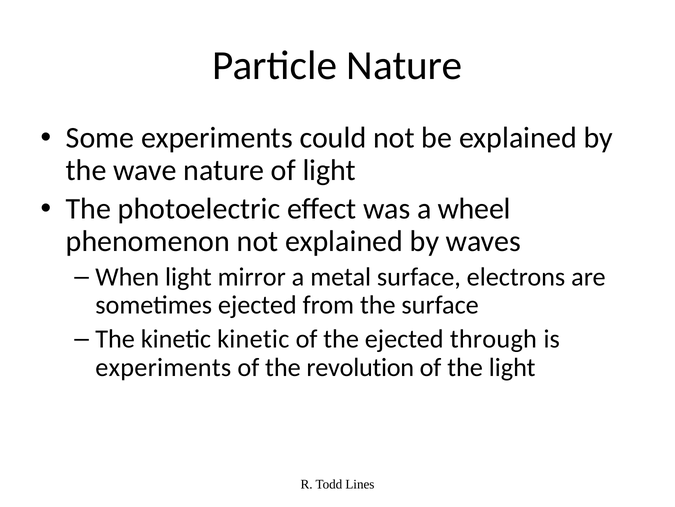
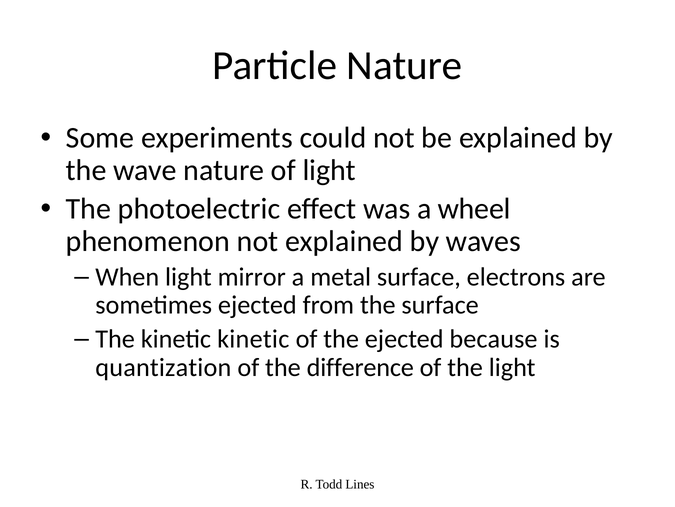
through: through -> because
experiments at (163, 367): experiments -> quantization
revolution: revolution -> difference
